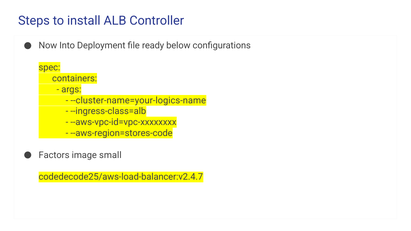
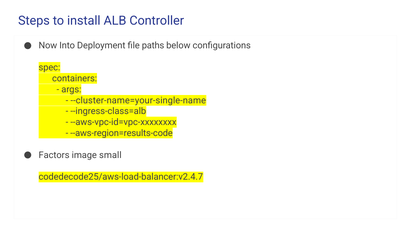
ready: ready -> paths
--cluster-name=your-logics-name: --cluster-name=your-logics-name -> --cluster-name=your-single-name
--aws-region=stores-code: --aws-region=stores-code -> --aws-region=results-code
